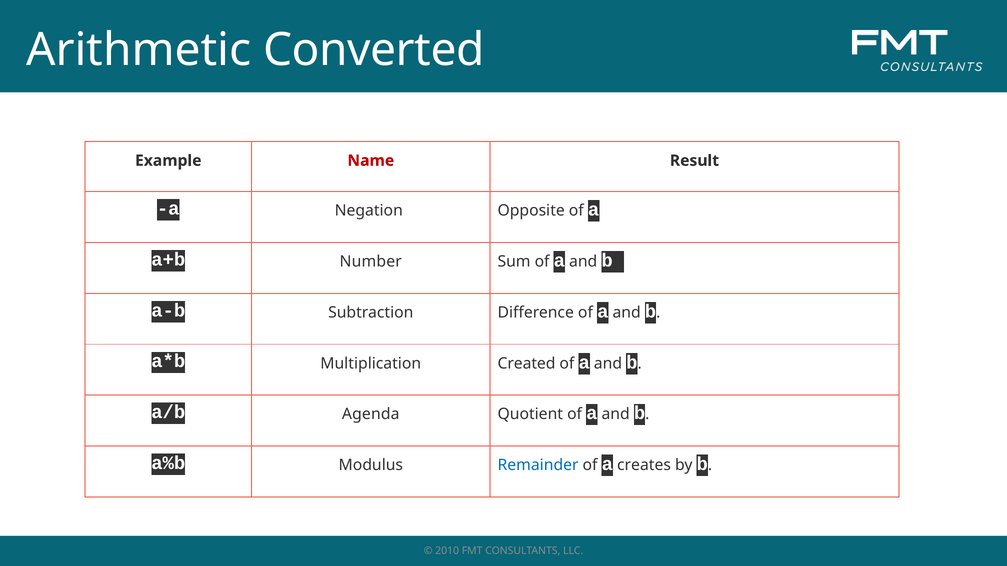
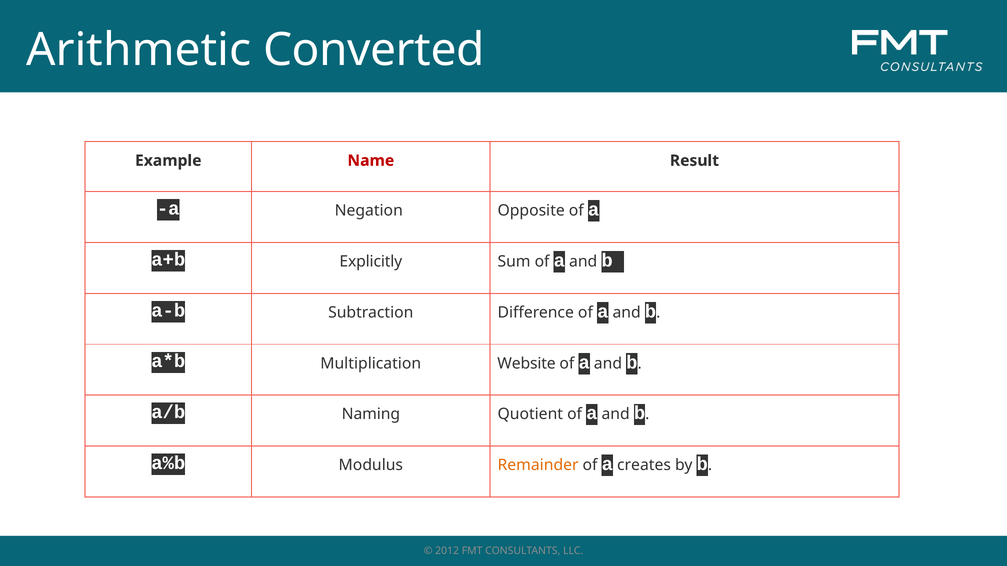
Number: Number -> Explicitly
Created: Created -> Website
Agenda: Agenda -> Naming
Remainder colour: blue -> orange
2010: 2010 -> 2012
